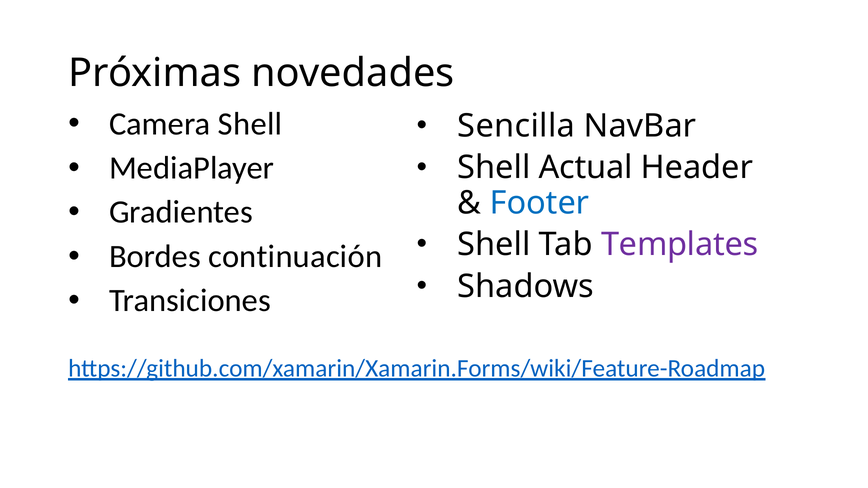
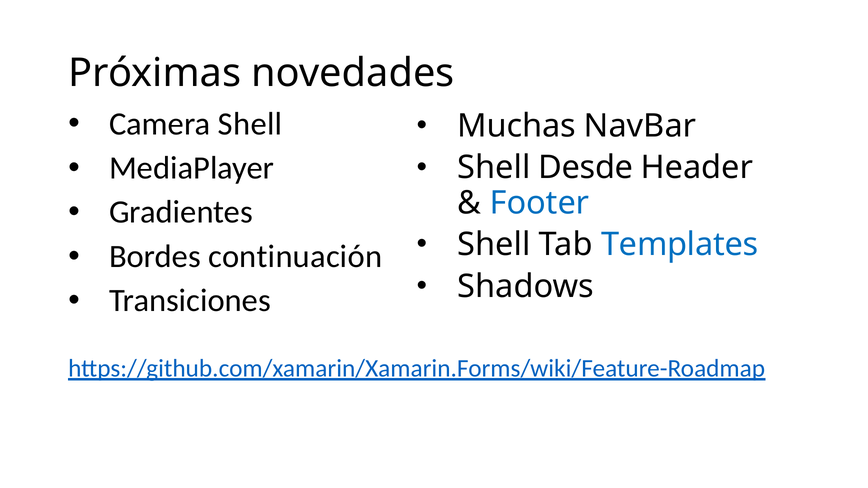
Sencilla: Sencilla -> Muchas
Actual: Actual -> Desde
Templates colour: purple -> blue
